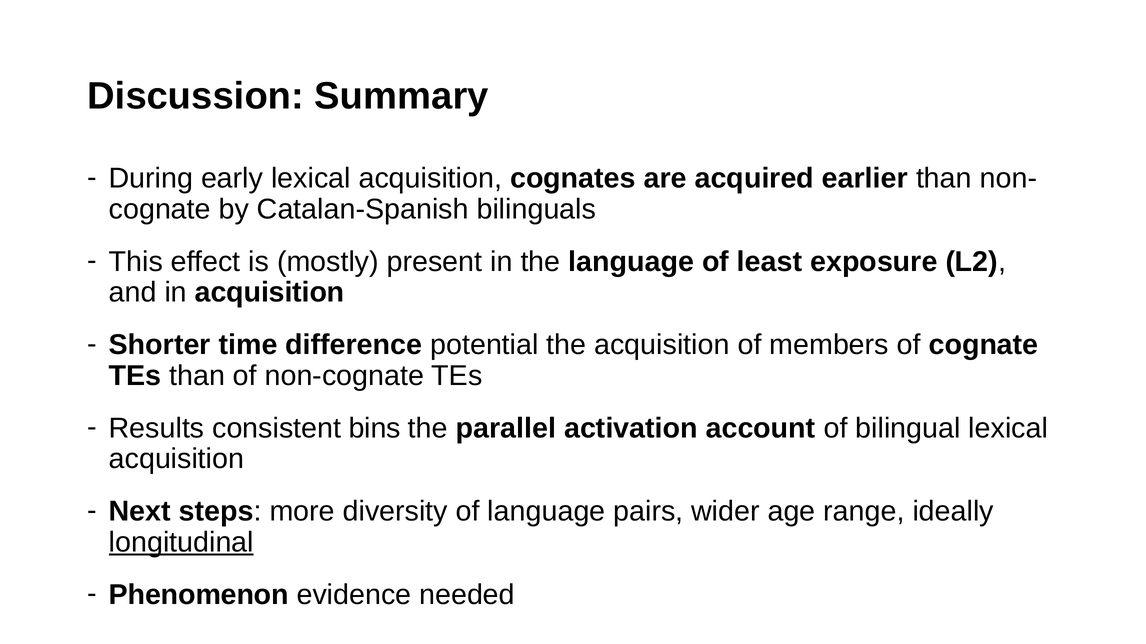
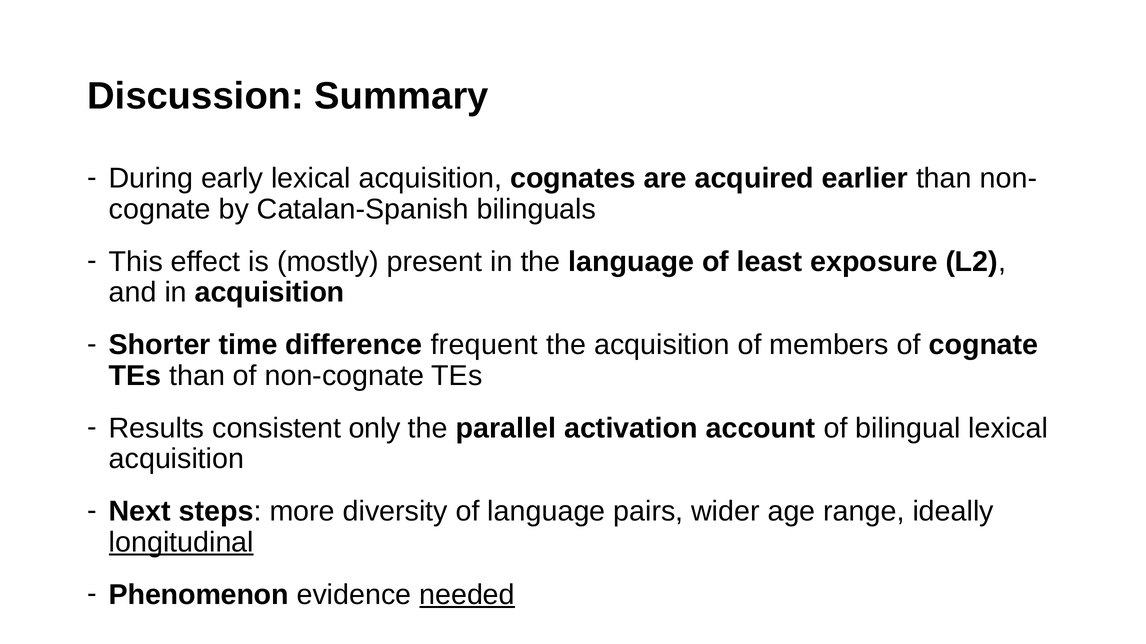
potential: potential -> frequent
bins: bins -> only
needed underline: none -> present
